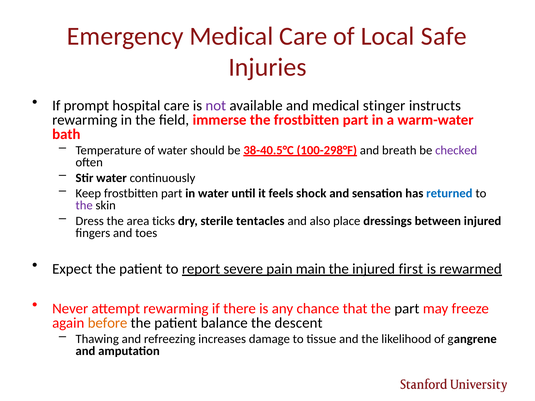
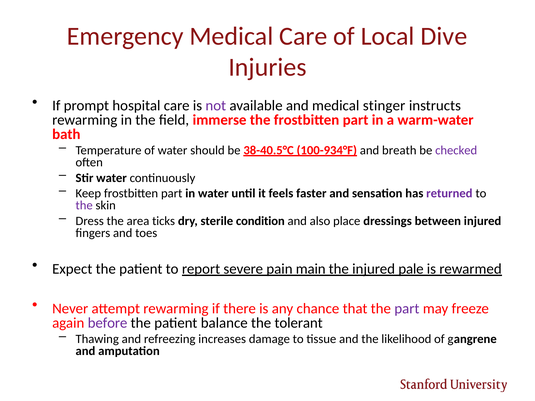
Safe: Safe -> Dive
100-298°F: 100-298°F -> 100-934°F
shock: shock -> faster
returned colour: blue -> purple
tentacles: tentacles -> condition
first: first -> pale
part at (407, 309) colour: black -> purple
before colour: orange -> purple
descent: descent -> tolerant
